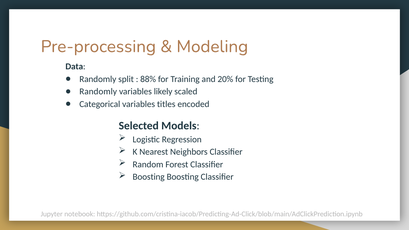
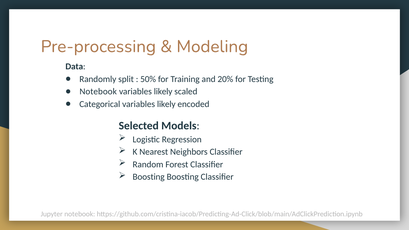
88%: 88% -> 50%
Randomly at (98, 92): Randomly -> Notebook
Categorical variables titles: titles -> likely
